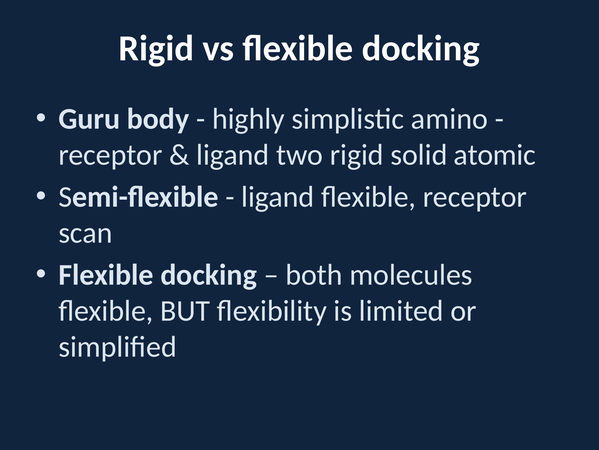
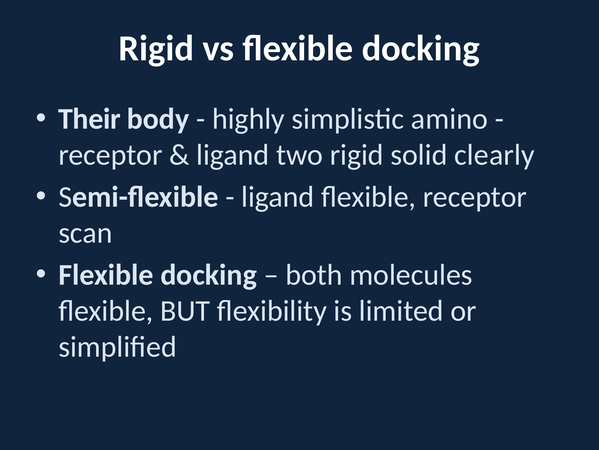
Guru: Guru -> Their
atomic: atomic -> clearly
